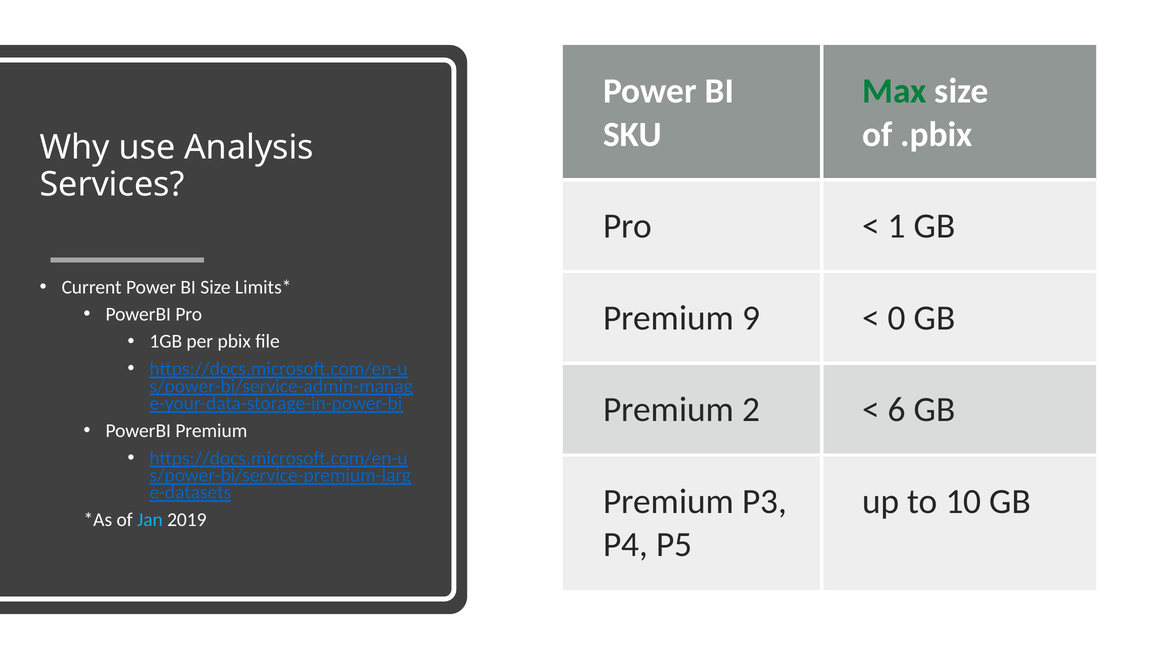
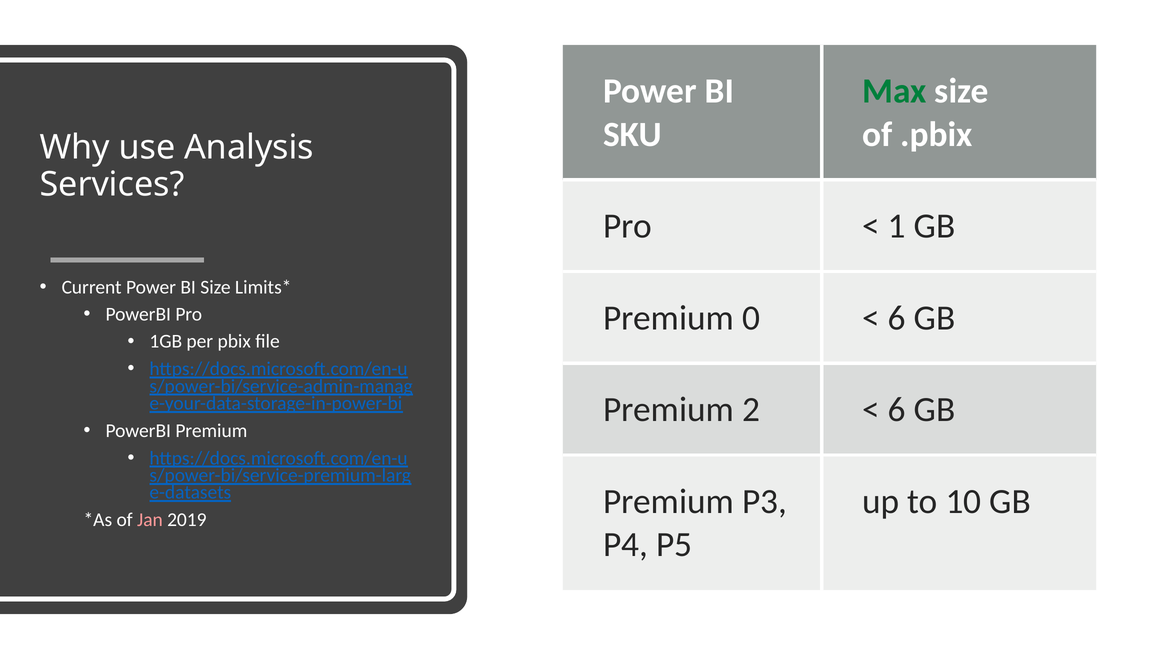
9: 9 -> 0
0 at (897, 318): 0 -> 6
Jan colour: light blue -> pink
